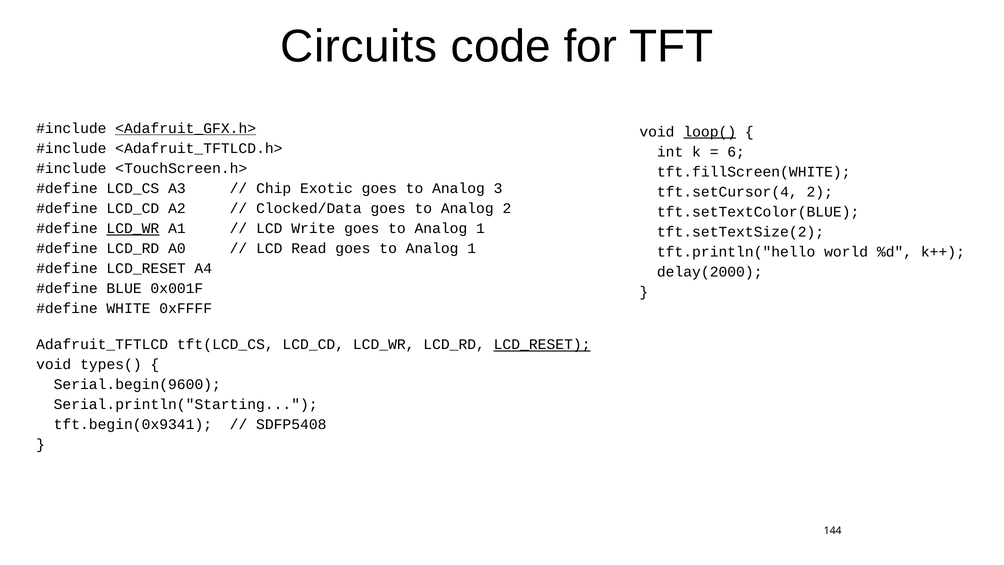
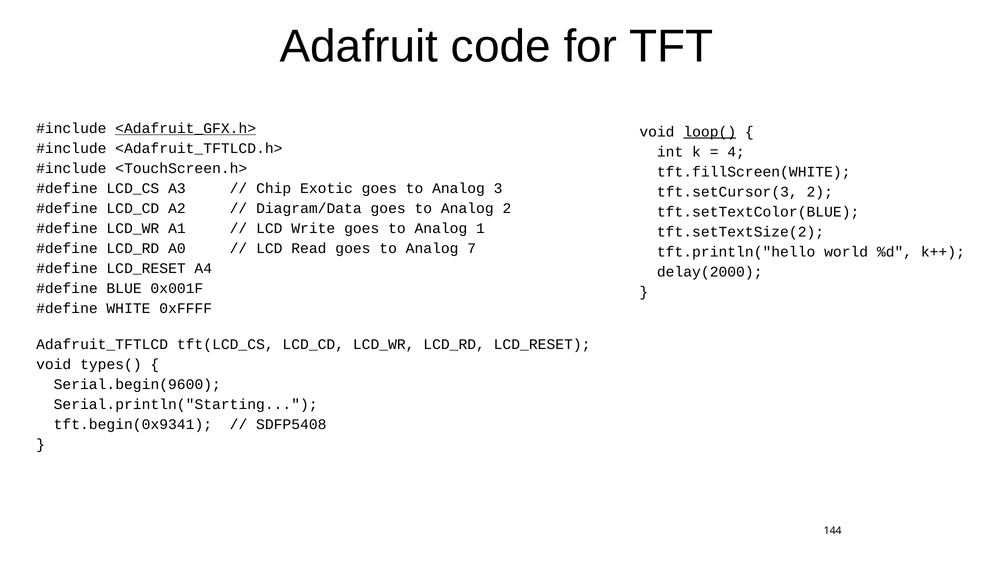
Circuits: Circuits -> Adafruit
6: 6 -> 4
tft.setCursor(4: tft.setCursor(4 -> tft.setCursor(3
Clocked/Data: Clocked/Data -> Diagram/Data
LCD_WR at (133, 228) underline: present -> none
1 at (472, 248): 1 -> 7
LCD_RESET at (542, 344) underline: present -> none
